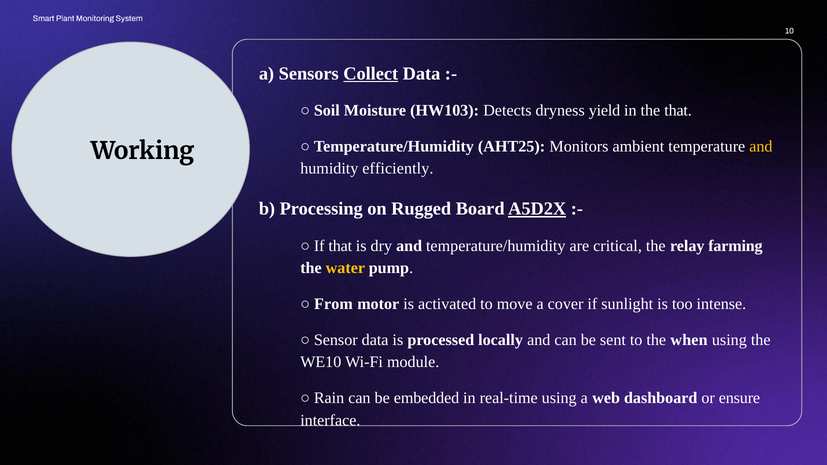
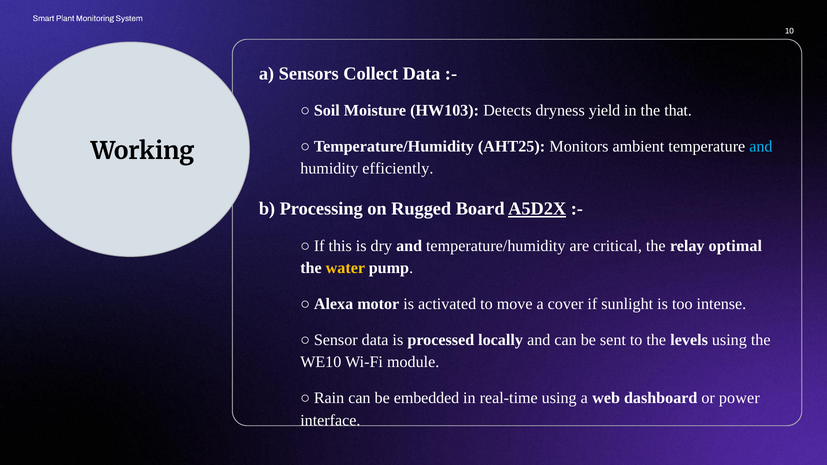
Collect underline: present -> none
and at (761, 147) colour: yellow -> light blue
If that: that -> this
farming: farming -> optimal
From: From -> Alexa
when: when -> levels
ensure: ensure -> power
